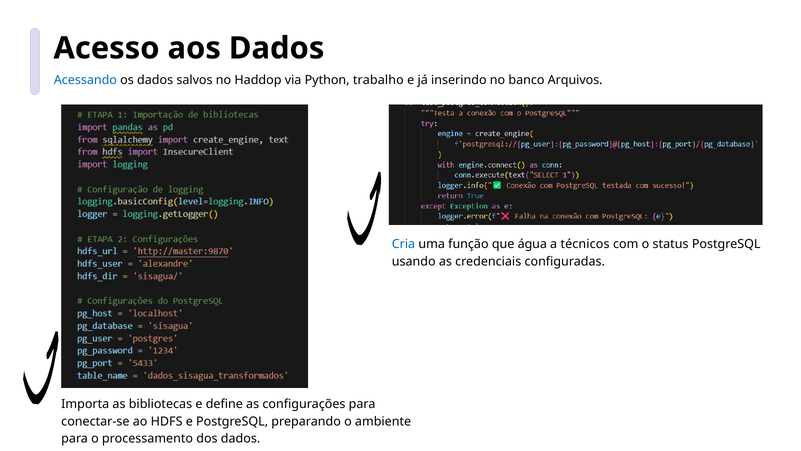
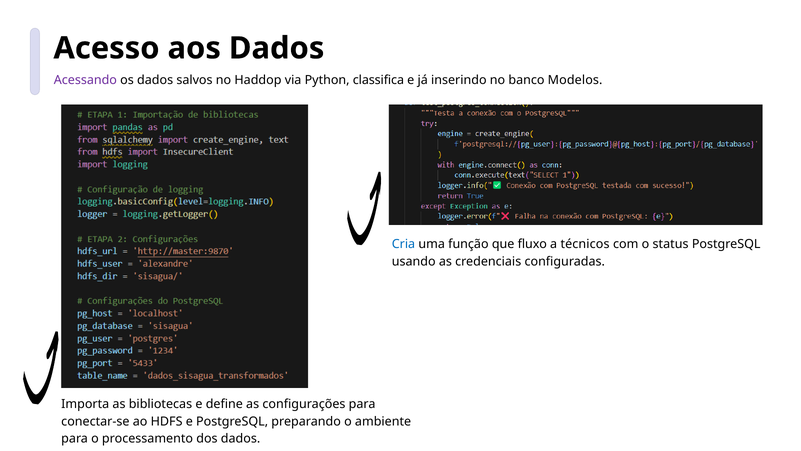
Acessando colour: blue -> purple
trabalho: trabalho -> classifica
Arquivos: Arquivos -> Modelos
água: água -> fluxo
